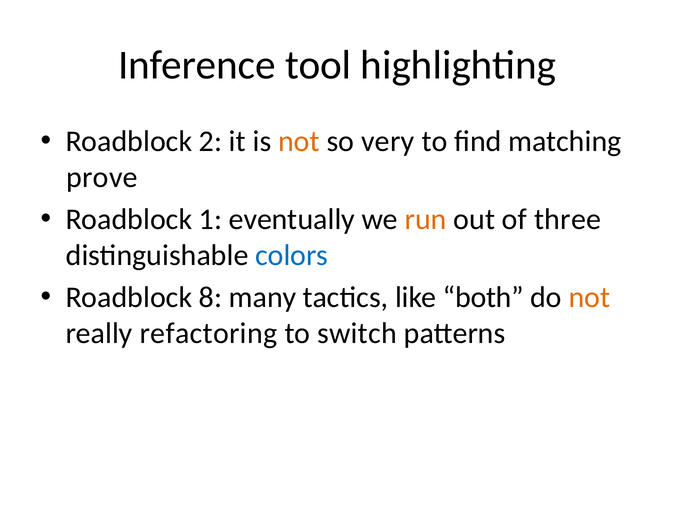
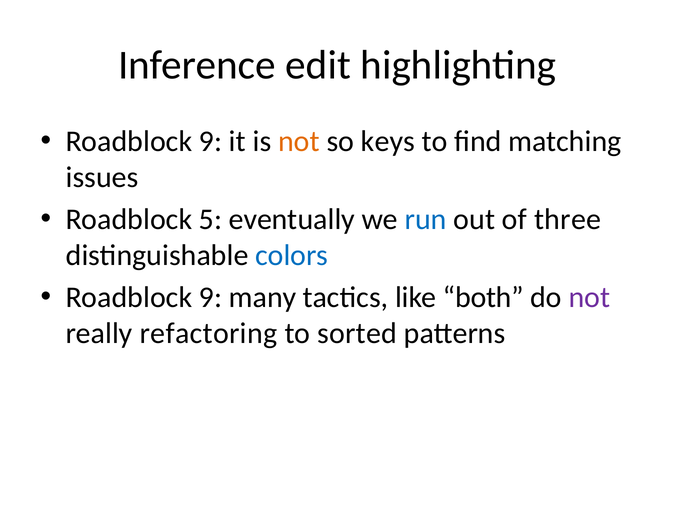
tool: tool -> edit
2 at (211, 142): 2 -> 9
very: very -> keys
prove: prove -> issues
1: 1 -> 5
run colour: orange -> blue
8 at (211, 298): 8 -> 9
not at (589, 298) colour: orange -> purple
switch: switch -> sorted
